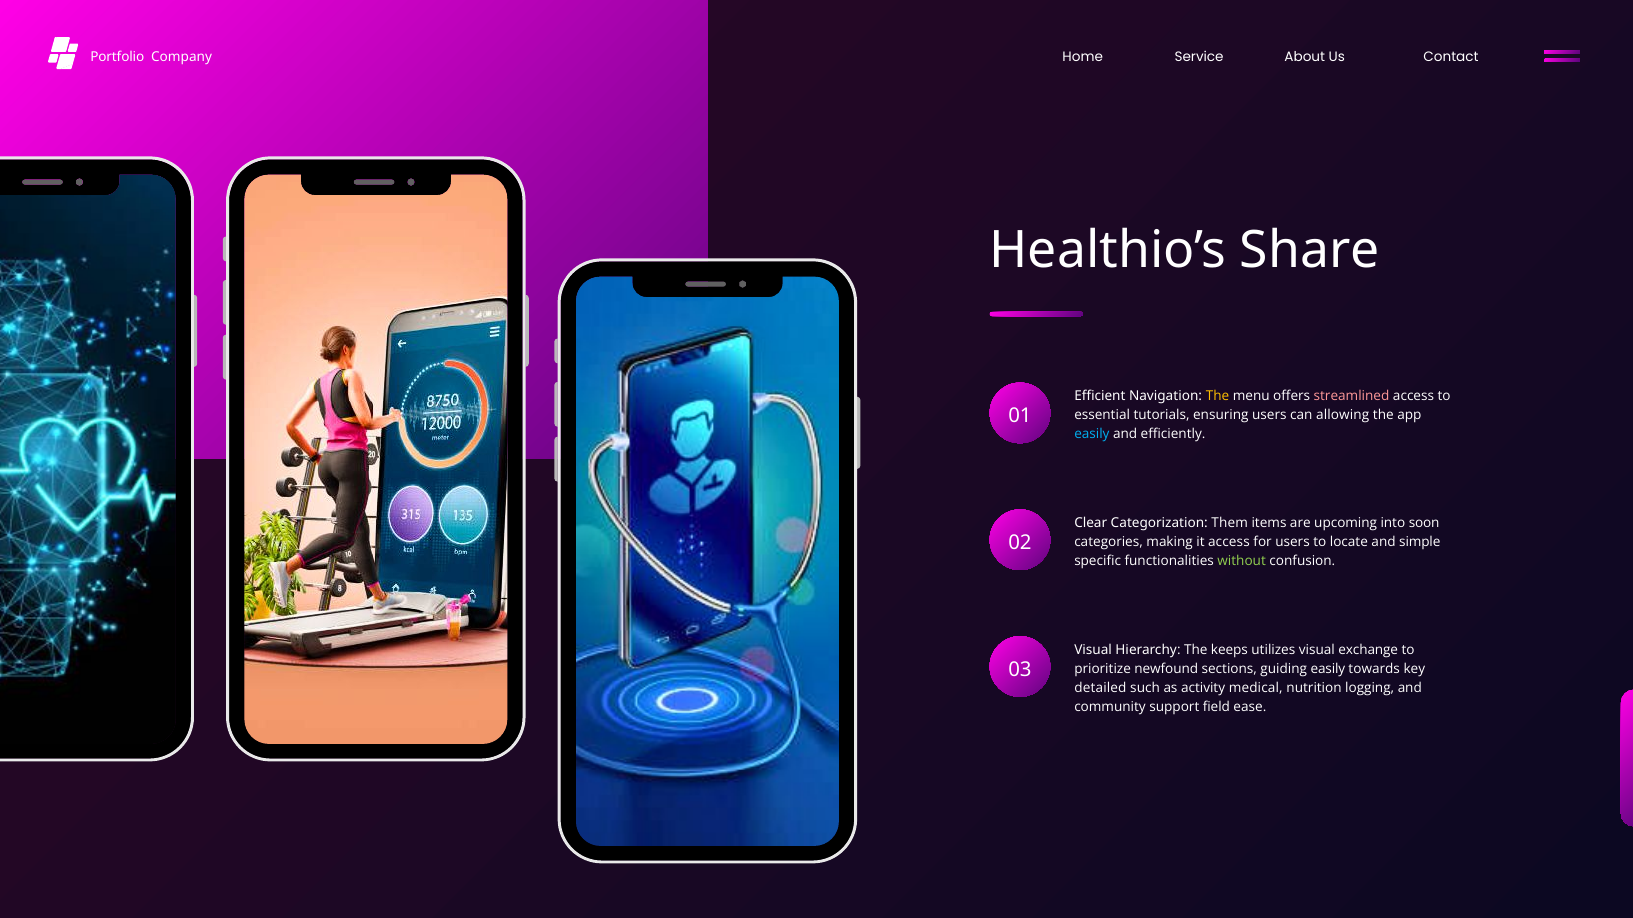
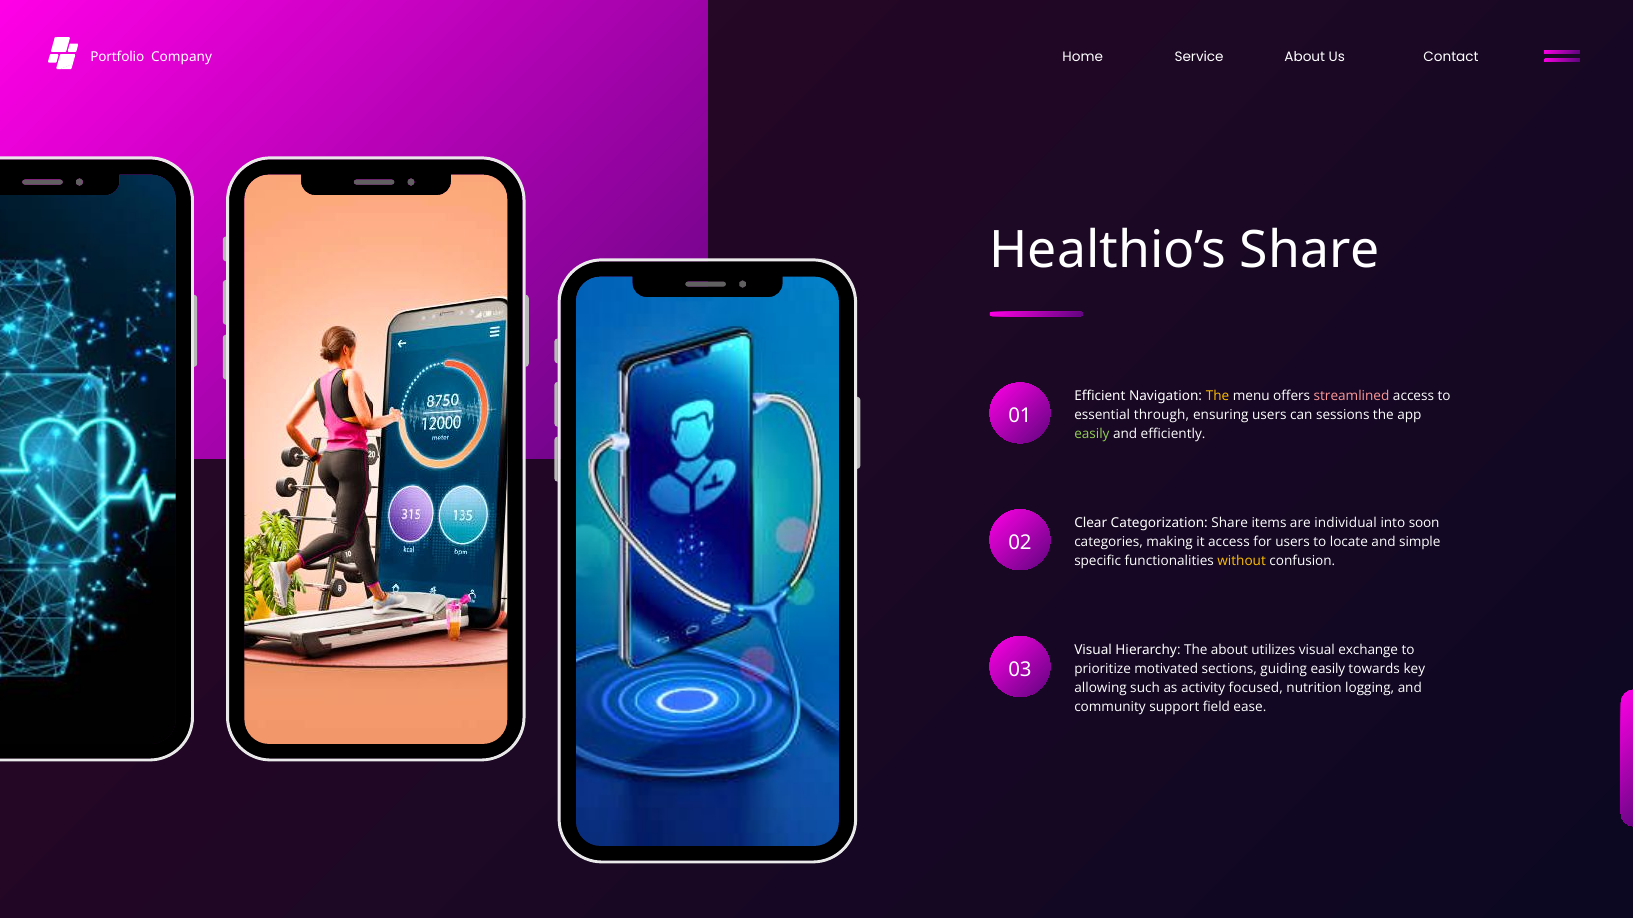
tutorials: tutorials -> through
allowing: allowing -> sessions
easily at (1092, 435) colour: light blue -> light green
Categorization Them: Them -> Share
upcoming: upcoming -> individual
without colour: light green -> yellow
The keeps: keeps -> about
newfound: newfound -> motivated
detailed: detailed -> allowing
medical: medical -> focused
